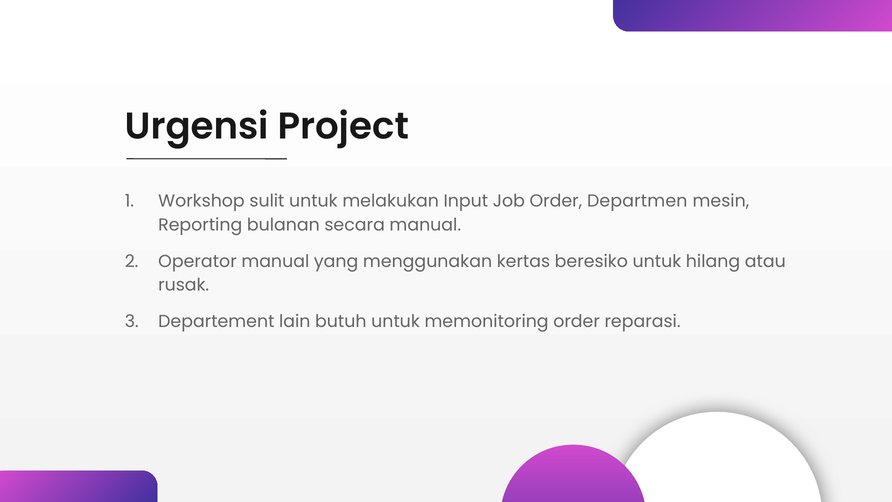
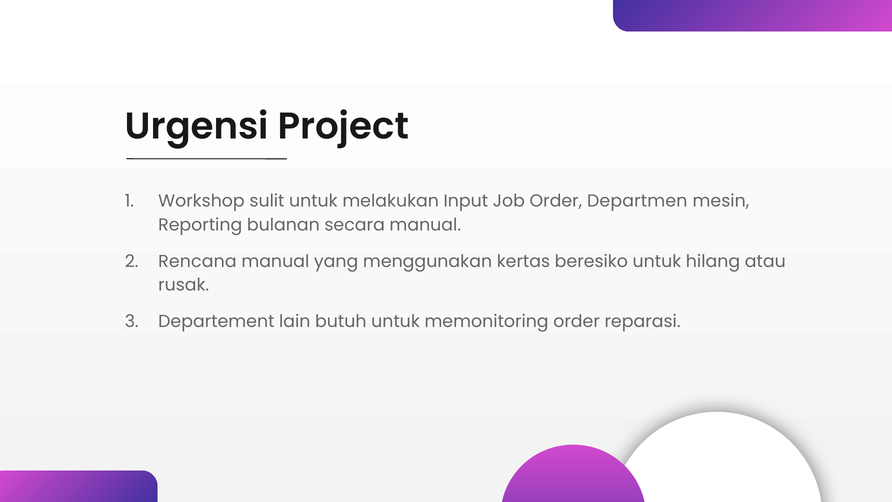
Operator: Operator -> Rencana
